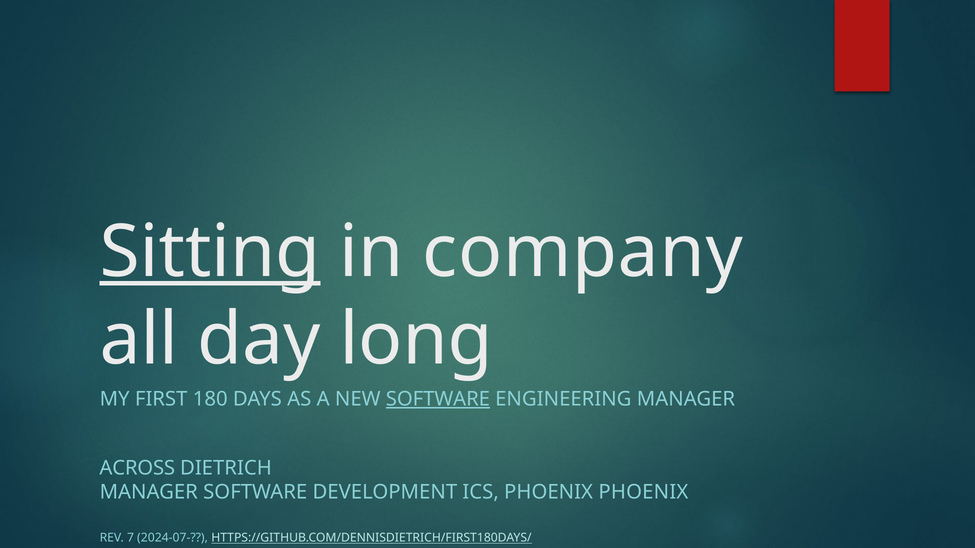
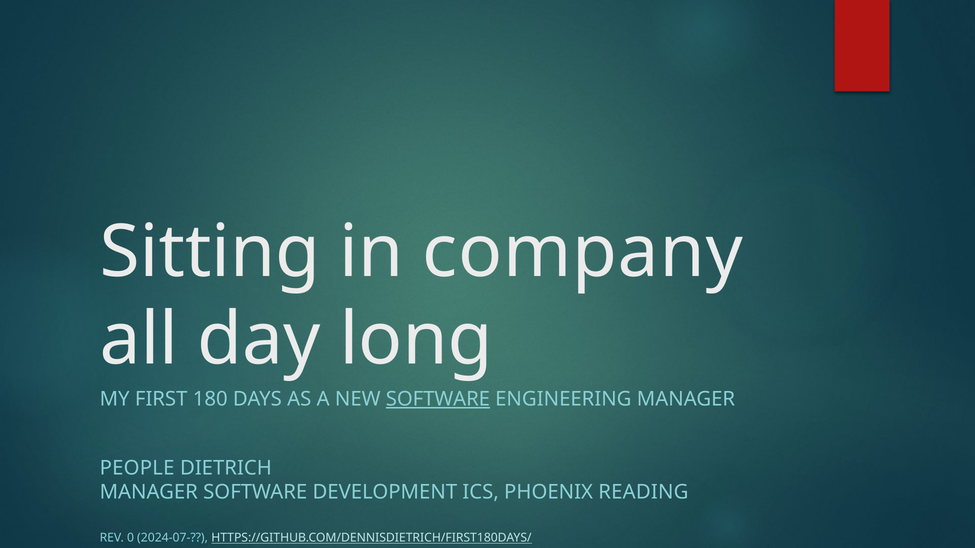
Sitting underline: present -> none
ACROSS: ACROSS -> PEOPLE
PHOENIX PHOENIX: PHOENIX -> READING
7: 7 -> 0
